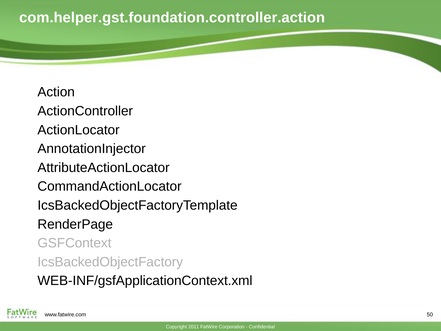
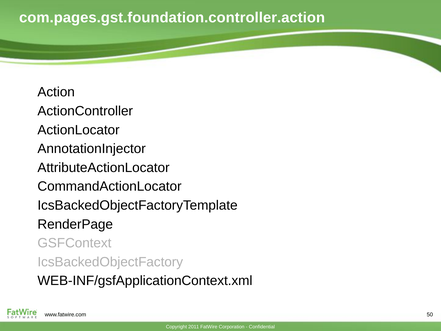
com.helper.gst.foundation.controller.action: com.helper.gst.foundation.controller.action -> com.pages.gst.foundation.controller.action
